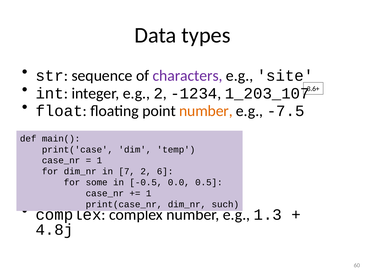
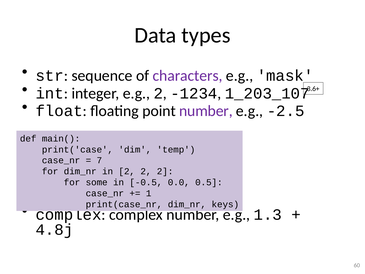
site: site -> mask
number at (206, 111) colour: orange -> purple
-7.5: -7.5 -> -2.5
1 at (99, 160): 1 -> 7
in 7: 7 -> 2
6 at (165, 171): 6 -> 2
such: such -> keys
